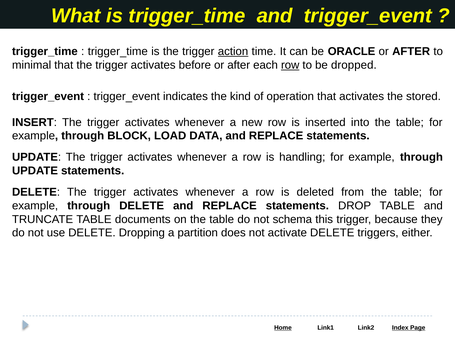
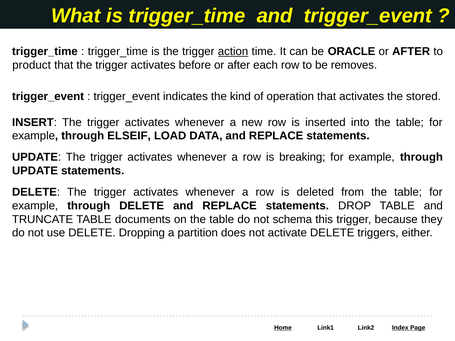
minimal: minimal -> product
row at (290, 65) underline: present -> none
dropped: dropped -> removes
BLOCK: BLOCK -> ELSEIF
handling: handling -> breaking
